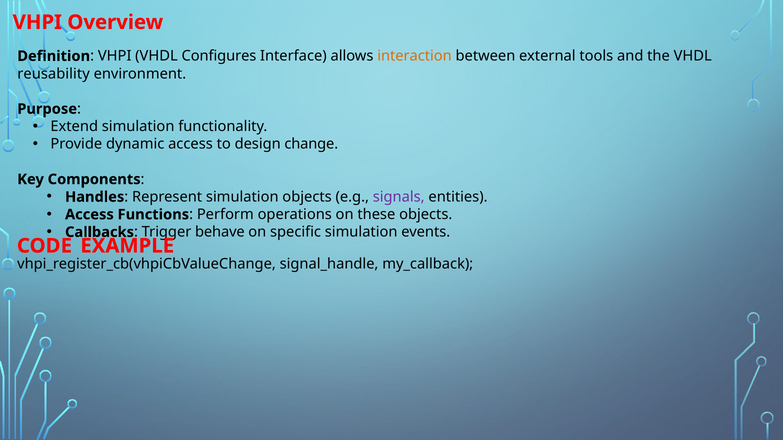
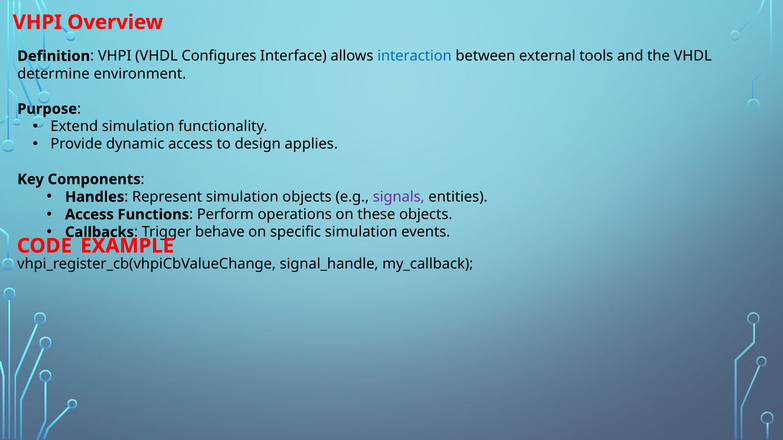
interaction colour: orange -> blue
reusability: reusability -> determine
change: change -> applies
